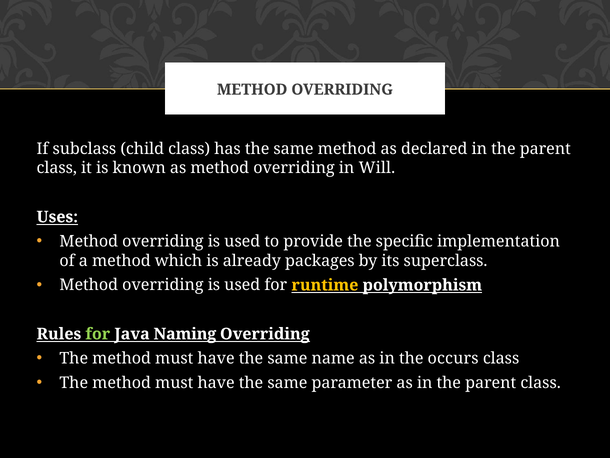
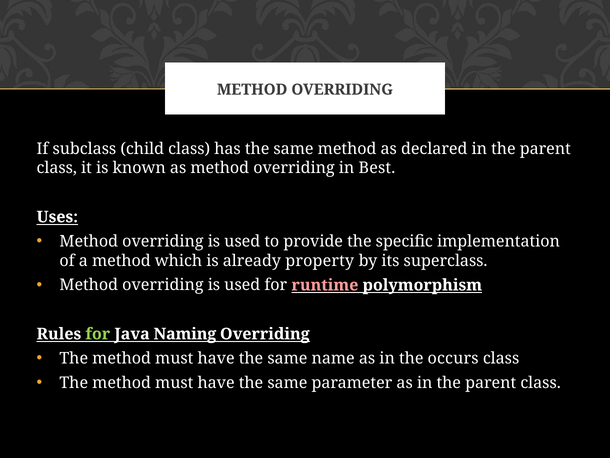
Will: Will -> Best
packages: packages -> property
runtime colour: yellow -> pink
